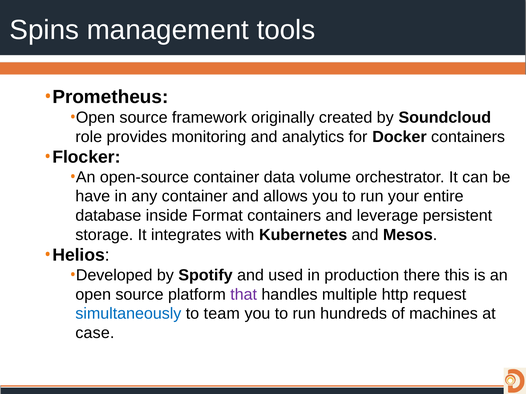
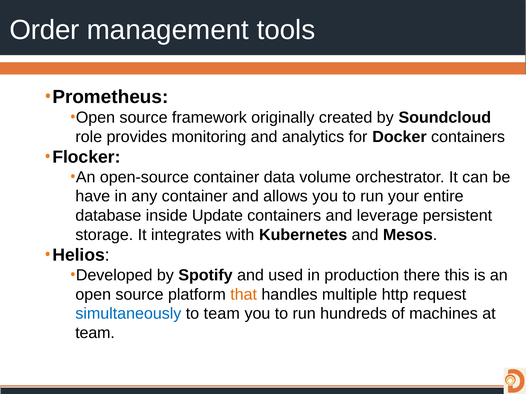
Spins: Spins -> Order
Format: Format -> Update
that colour: purple -> orange
case at (95, 333): case -> team
